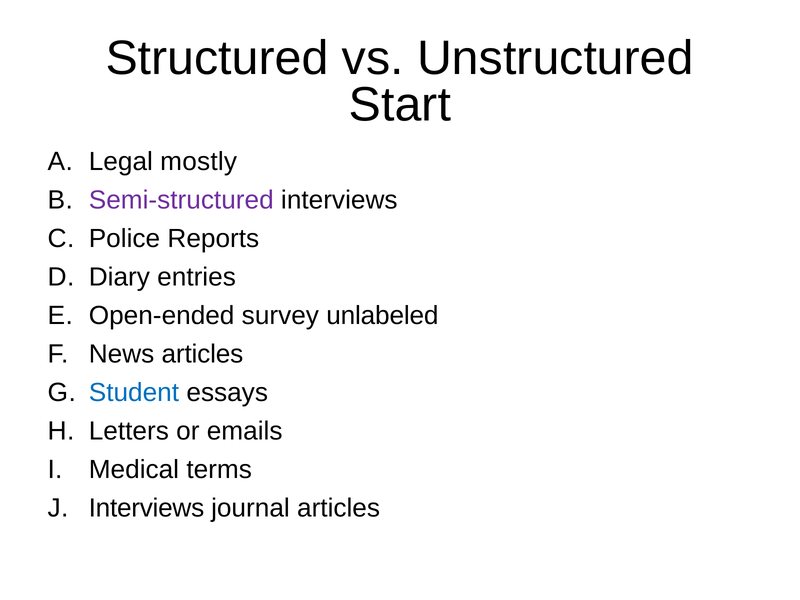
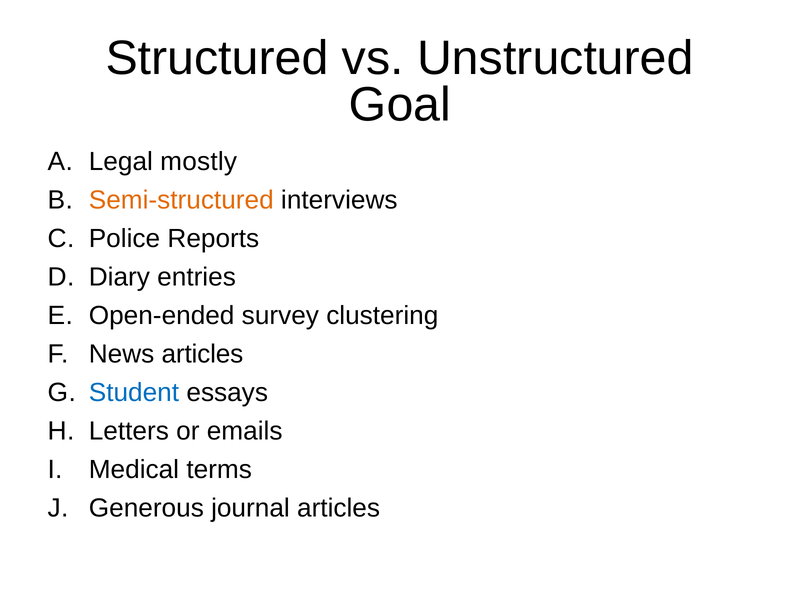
Start: Start -> Goal
Semi-structured colour: purple -> orange
unlabeled: unlabeled -> clustering
Interviews at (146, 508): Interviews -> Generous
